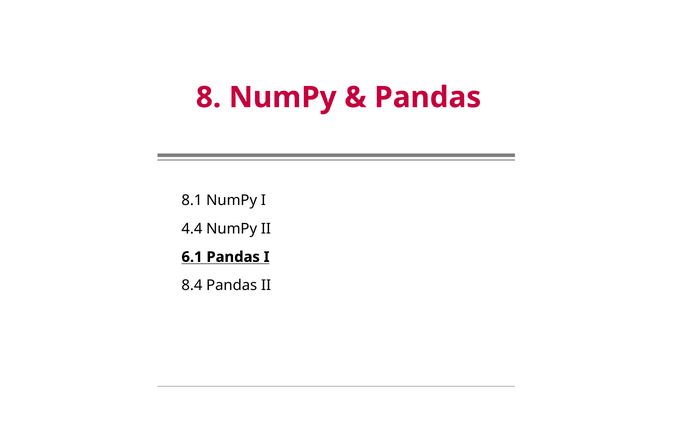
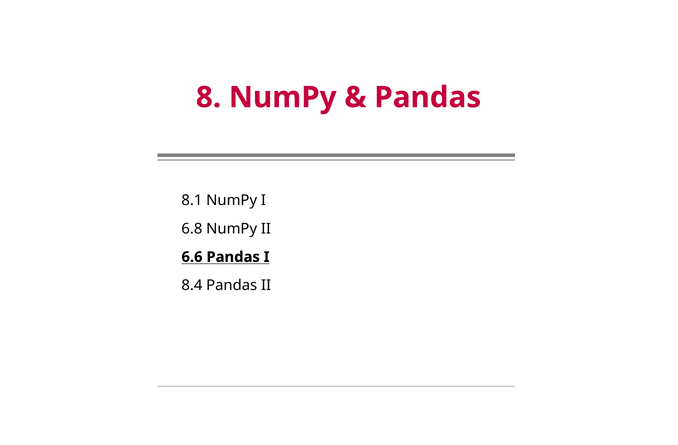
4.4: 4.4 -> 6.8
6.1: 6.1 -> 6.6
